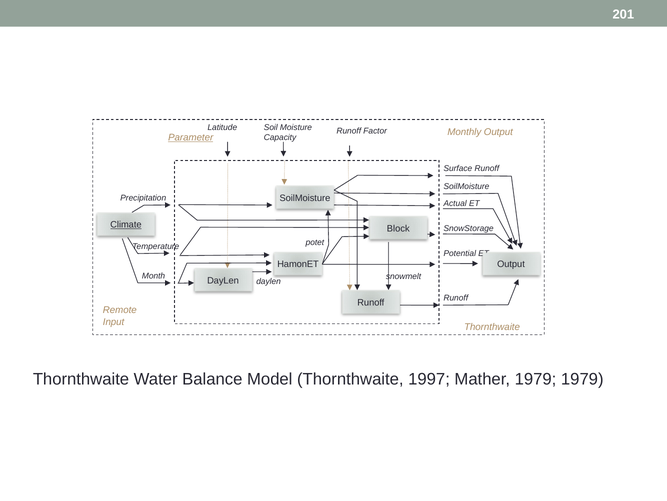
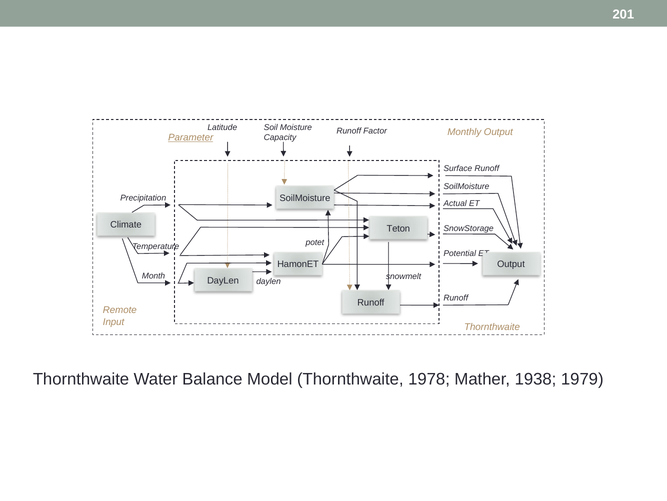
Climate underline: present -> none
Block: Block -> Teton
1997: 1997 -> 1978
Mather 1979: 1979 -> 1938
